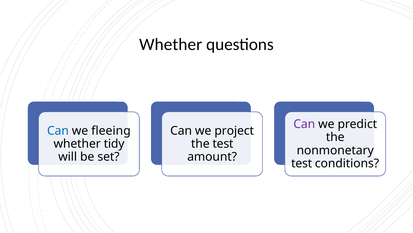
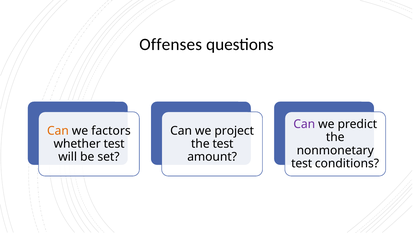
Whether at (171, 44): Whether -> Offenses
Can at (58, 130) colour: blue -> orange
fleeing: fleeing -> factors
whether tidy: tidy -> test
